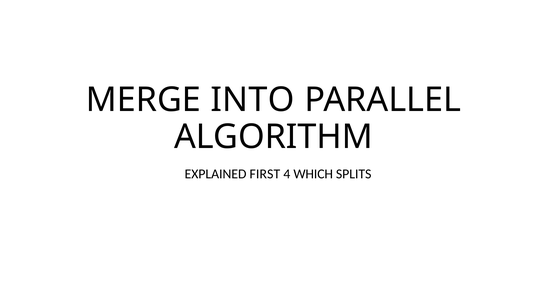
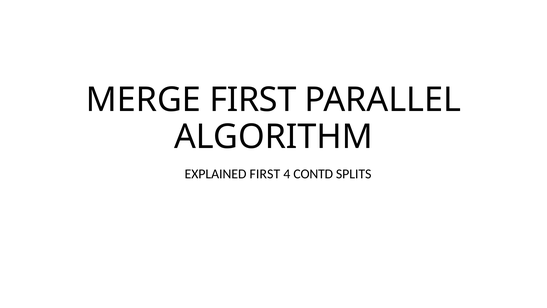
MERGE INTO: INTO -> FIRST
WHICH: WHICH -> CONTD
